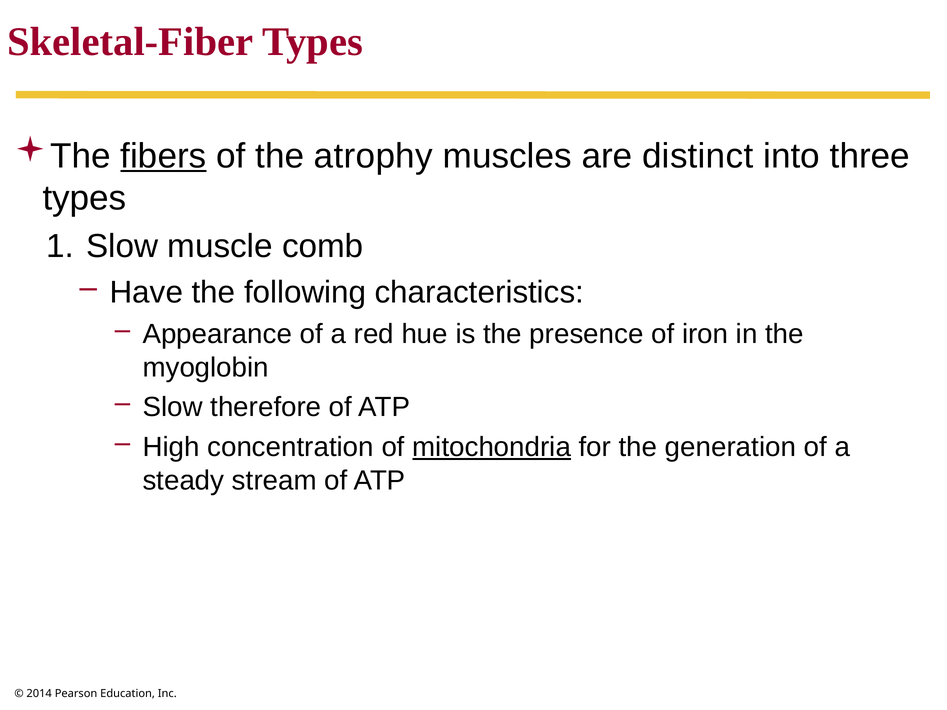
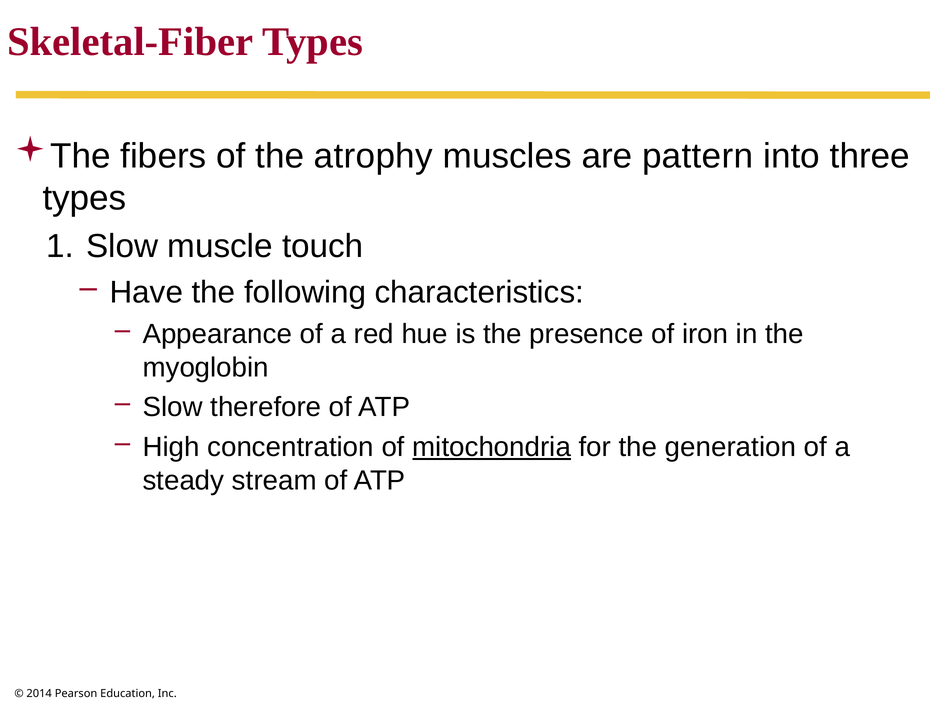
fibers underline: present -> none
distinct: distinct -> pattern
comb: comb -> touch
